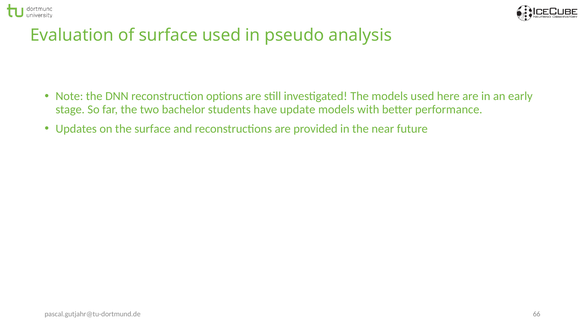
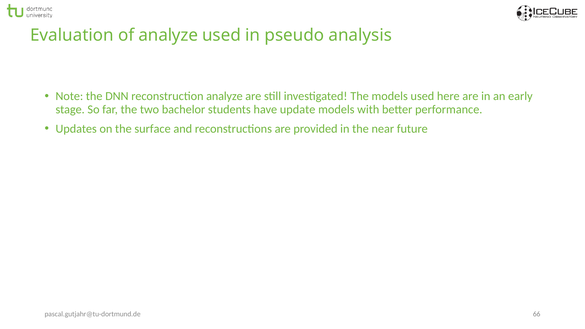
of surface: surface -> analyze
reconstruction options: options -> analyze
